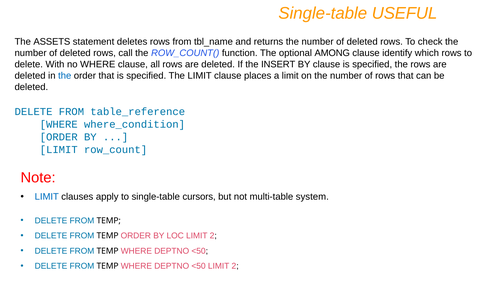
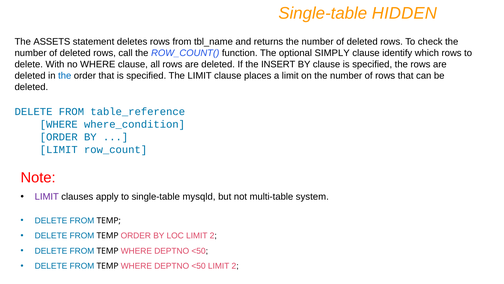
USEFUL: USEFUL -> HIDDEN
AMONG: AMONG -> SIMPLY
LIMIT at (47, 196) colour: blue -> purple
cursors: cursors -> mysqld
